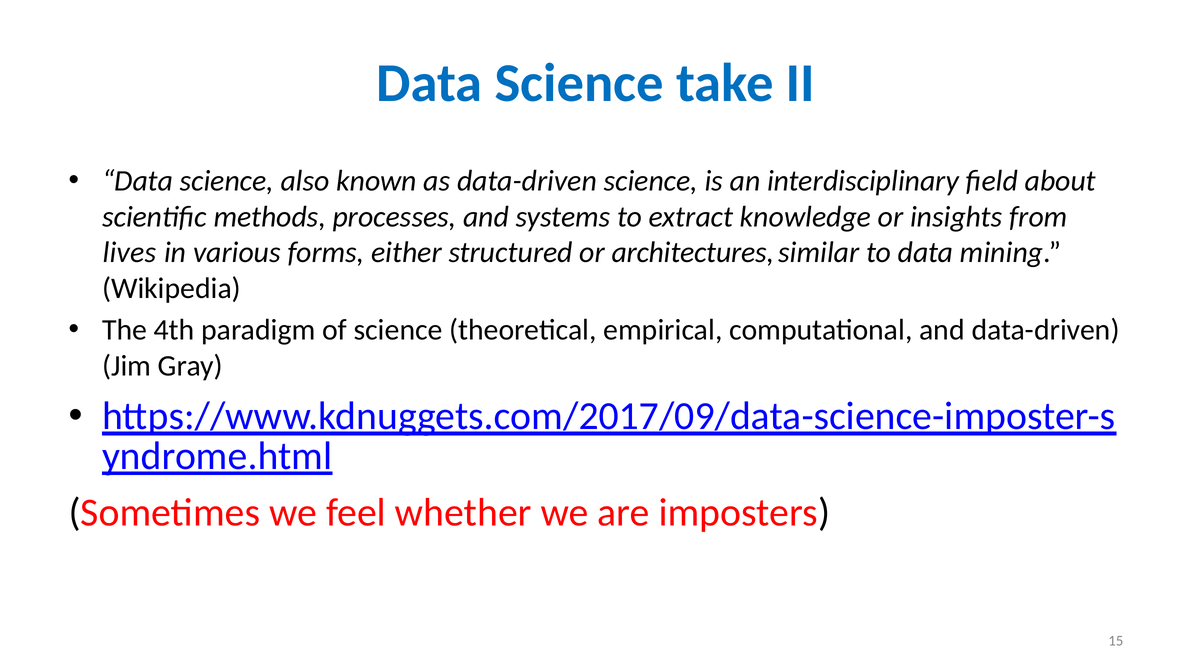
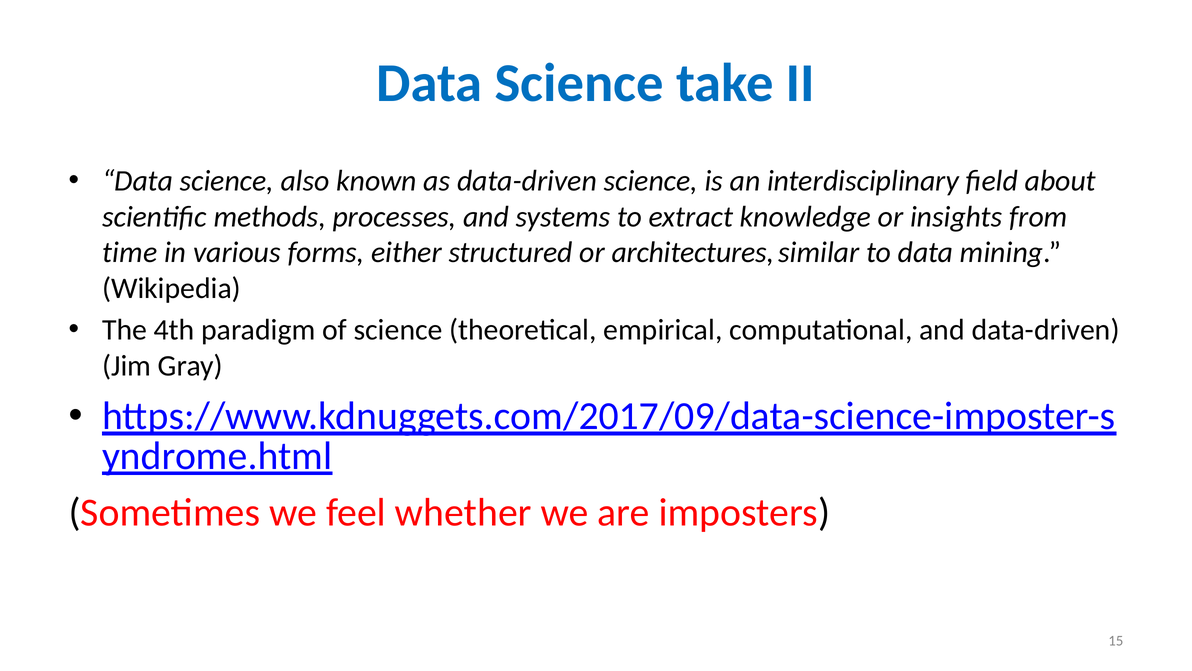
lives: lives -> time
